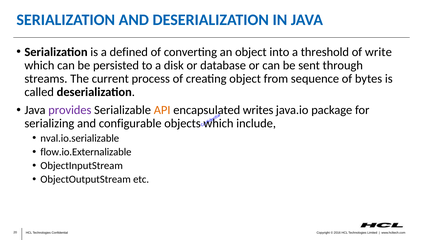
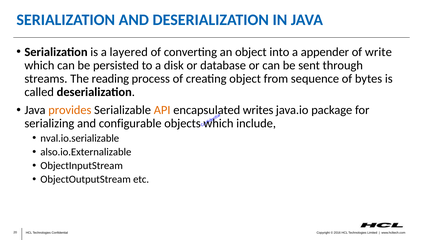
defined: defined -> layered
threshold: threshold -> appender
current: current -> reading
provides colour: purple -> orange
flow.io.Externalizable: flow.io.Externalizable -> also.io.Externalizable
